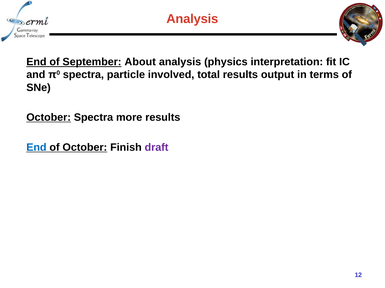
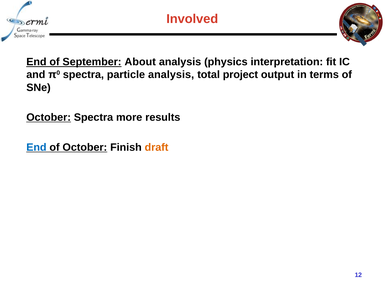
Analysis at (192, 19): Analysis -> Involved
particle involved: involved -> analysis
total results: results -> project
draft colour: purple -> orange
